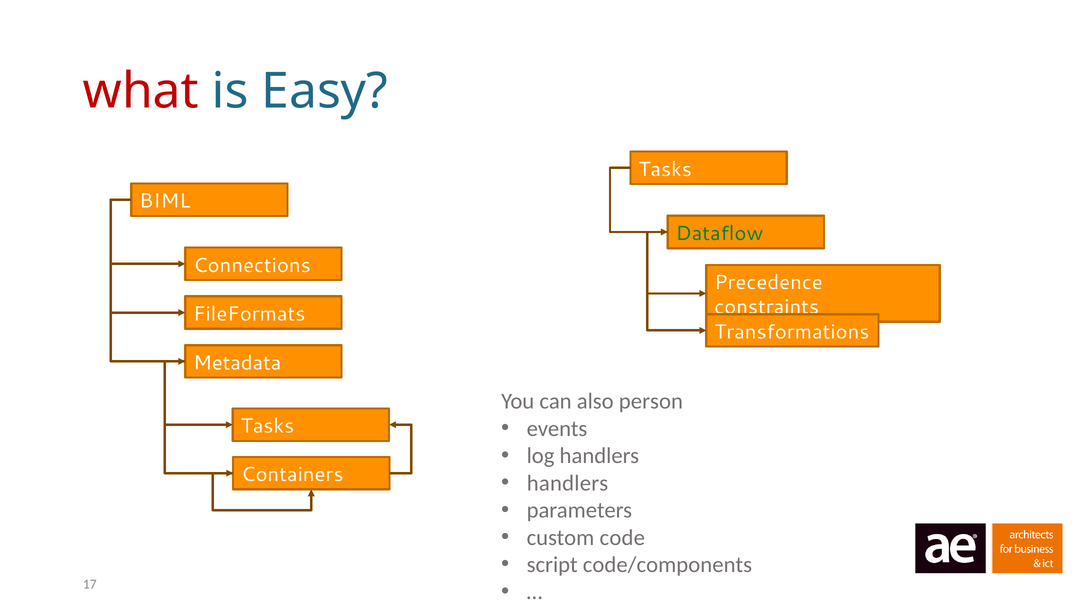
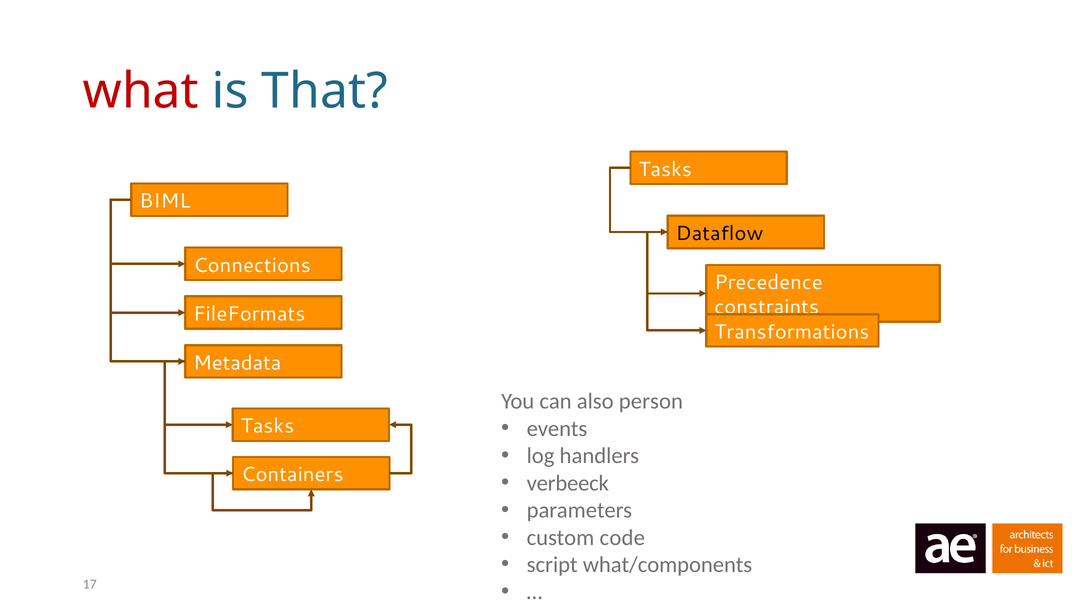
Easy: Easy -> That
Dataflow colour: green -> black
handlers at (568, 483): handlers -> verbeeck
code/components: code/components -> what/components
